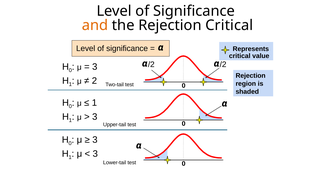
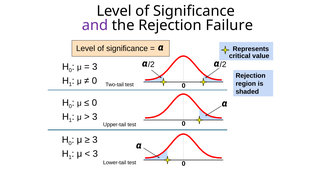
and colour: orange -> purple
Rejection Critical: Critical -> Failure
2 at (94, 80): 2 -> 0
1 at (94, 102): 1 -> 0
